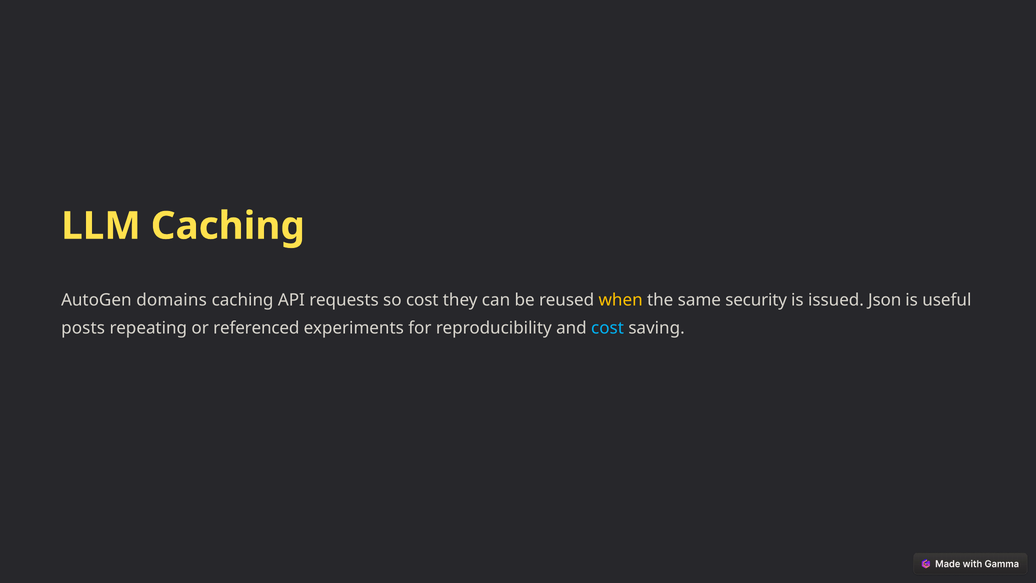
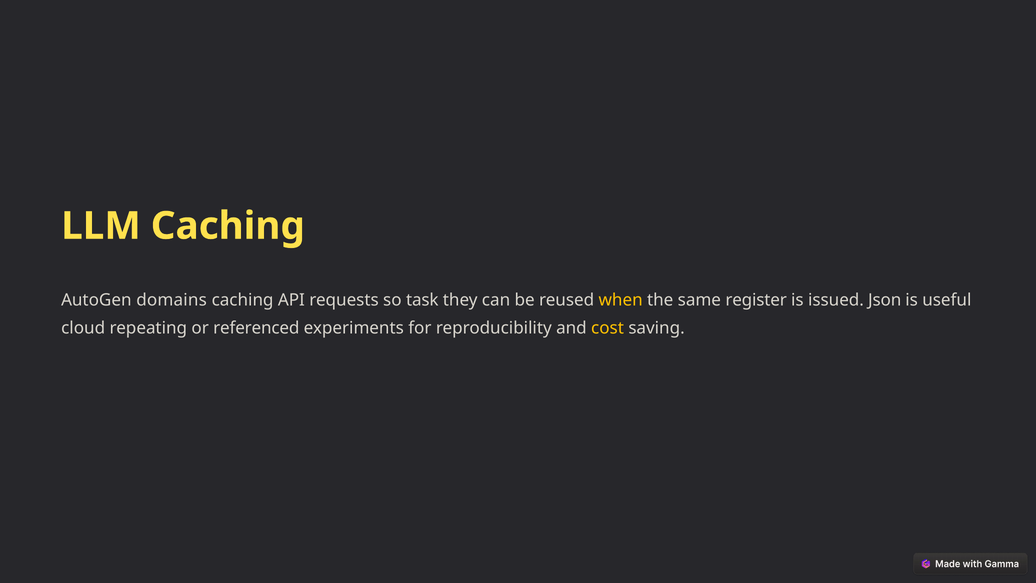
so cost: cost -> task
security: security -> register
posts: posts -> cloud
cost at (608, 328) colour: light blue -> yellow
